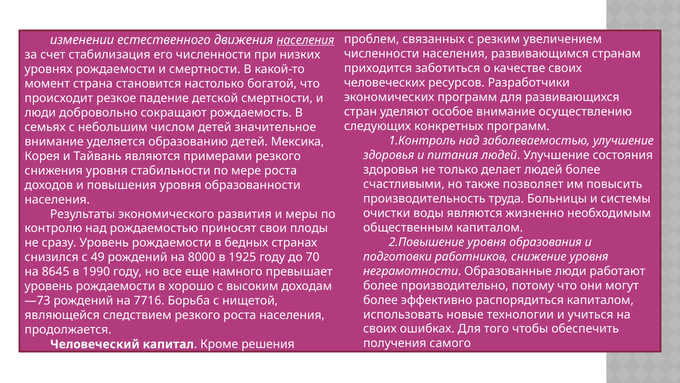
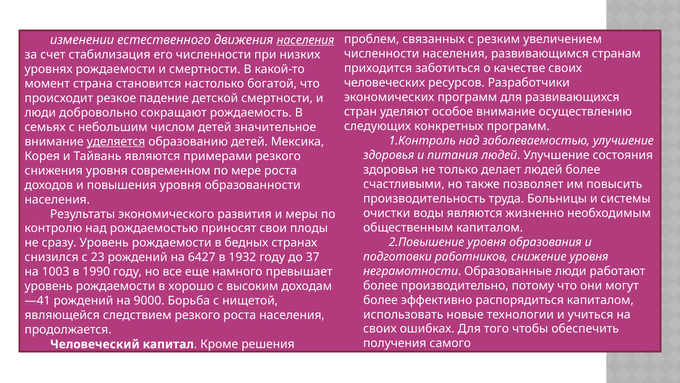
уделяется underline: none -> present
стабильности: стабильности -> современном
49: 49 -> 23
8000: 8000 -> 6427
1925: 1925 -> 1932
70: 70 -> 37
8645: 8645 -> 1003
—73: —73 -> —41
7716: 7716 -> 9000
